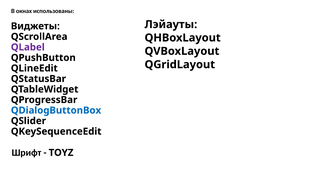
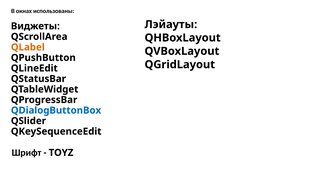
QLabel colour: purple -> orange
